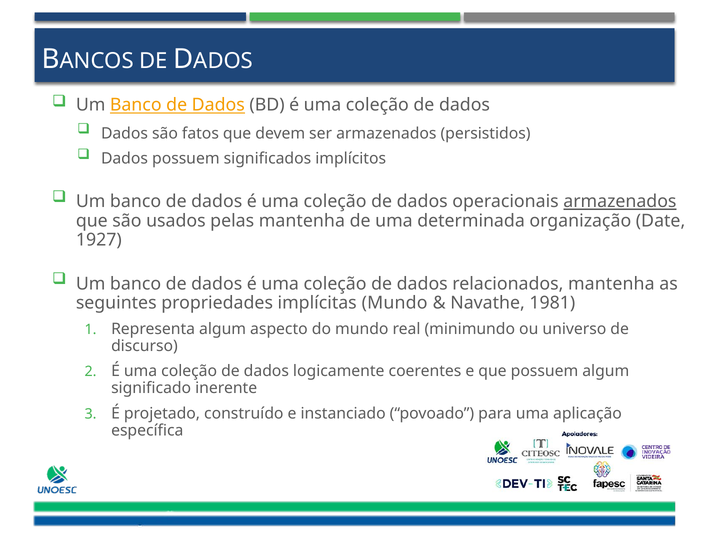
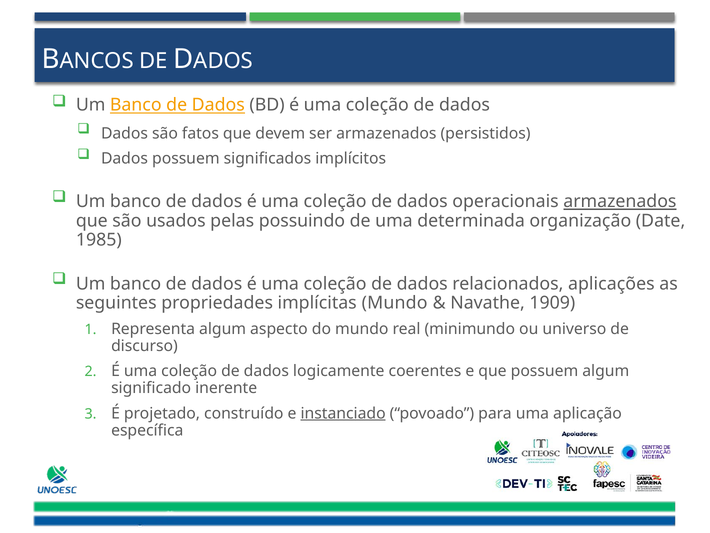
pelas mantenha: mantenha -> possuindo
1927: 1927 -> 1985
relacionados mantenha: mantenha -> aplicações
1981: 1981 -> 1909
instanciado underline: none -> present
